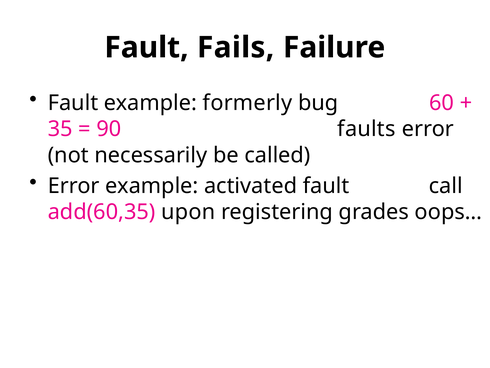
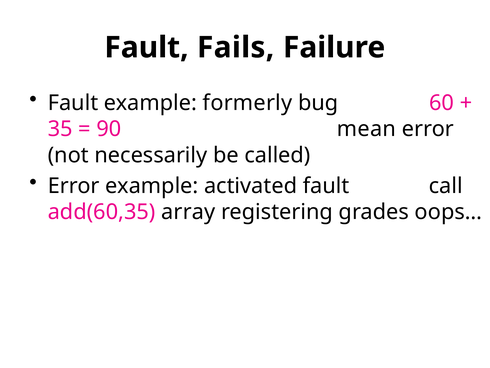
faults: faults -> mean
upon: upon -> array
